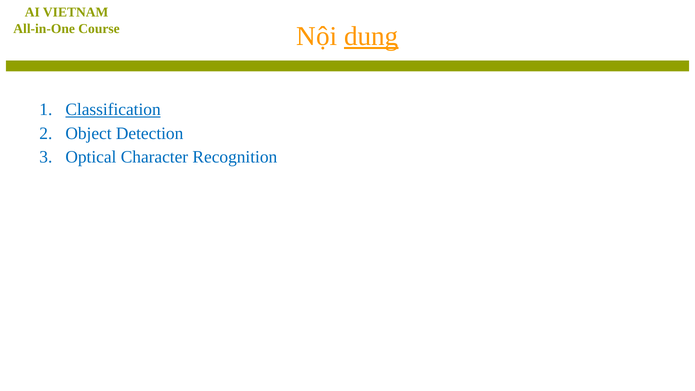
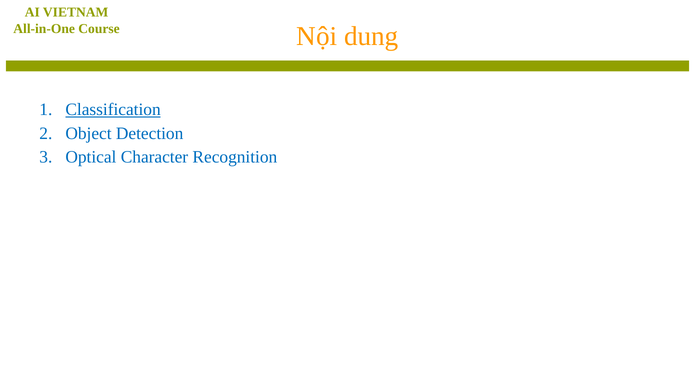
dung underline: present -> none
